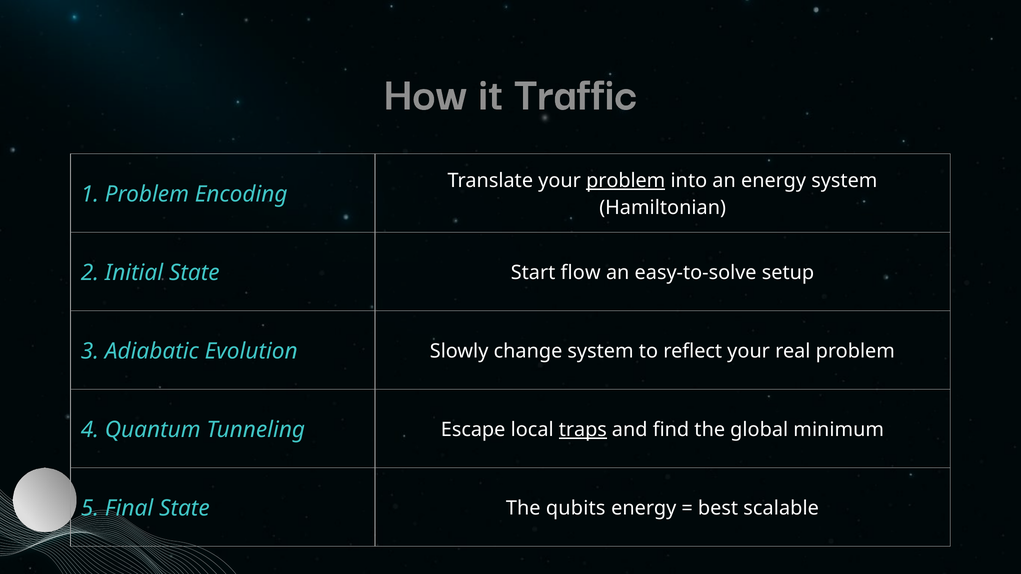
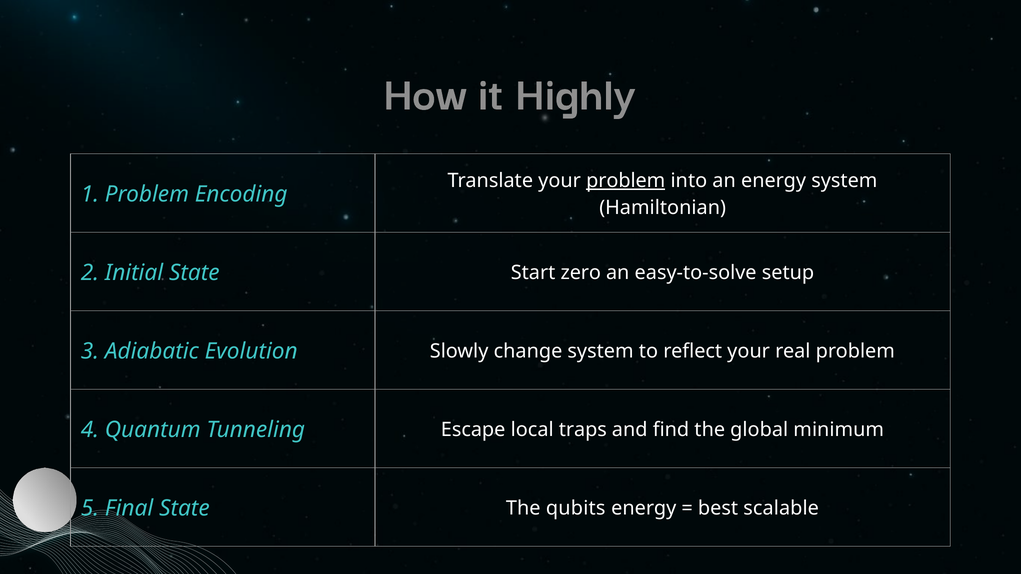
Traffic: Traffic -> Highly
flow: flow -> zero
traps underline: present -> none
